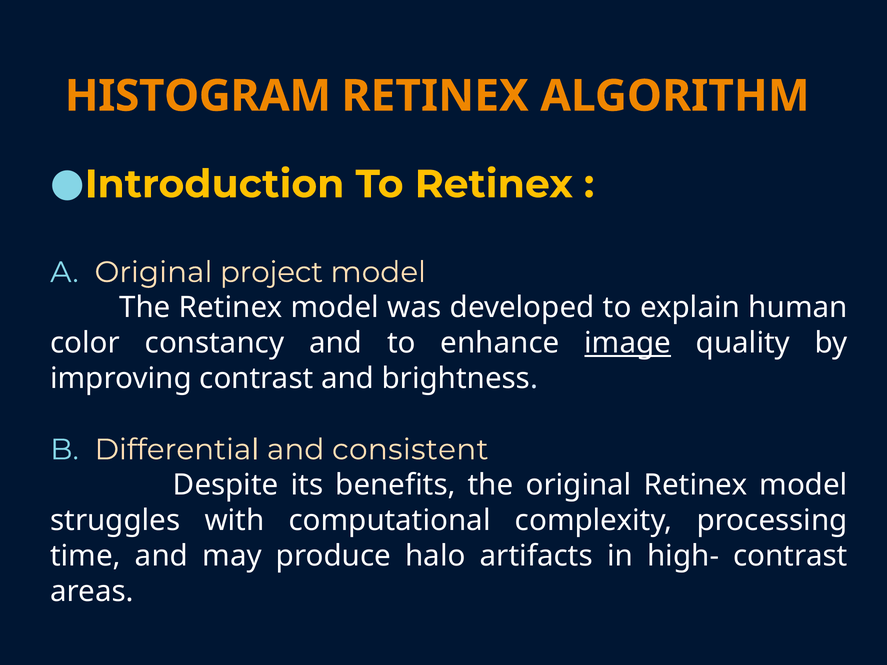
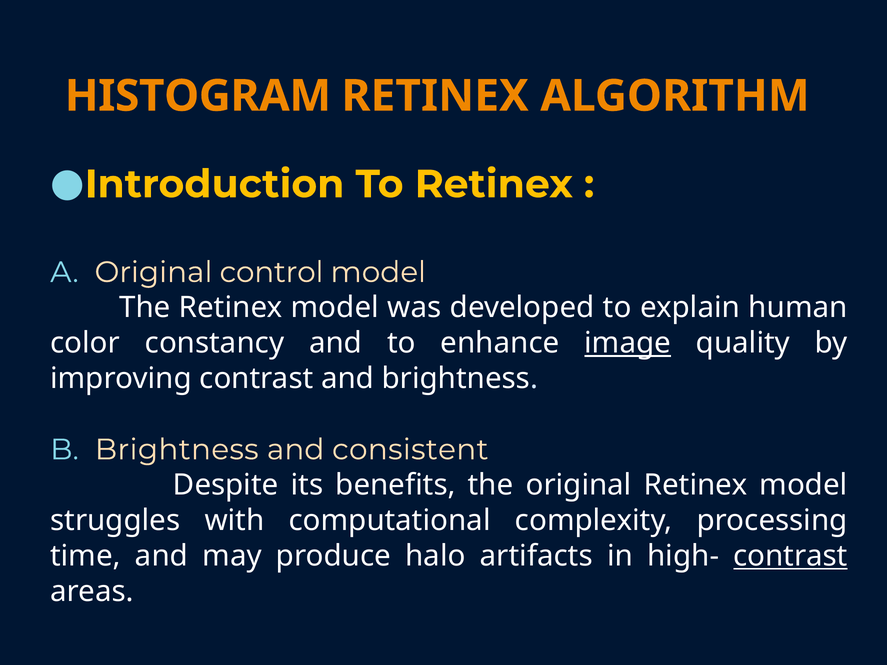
project: project -> control
Differential at (177, 450): Differential -> Brightness
contrast at (790, 556) underline: none -> present
